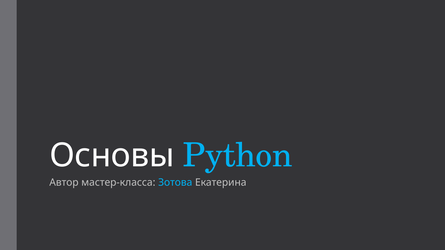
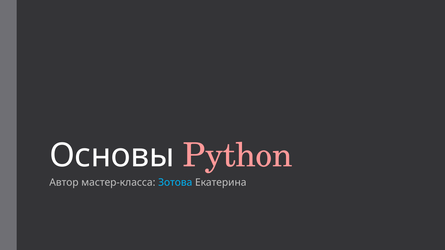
Python colour: light blue -> pink
